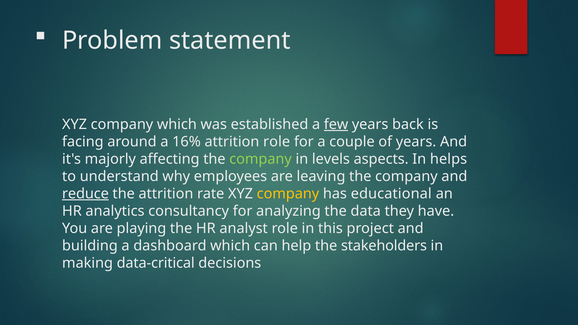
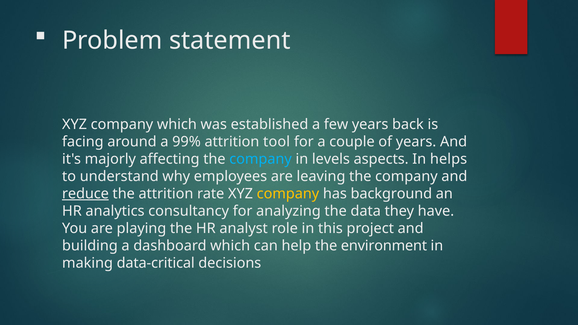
few underline: present -> none
16%: 16% -> 99%
attrition role: role -> tool
company at (261, 159) colour: light green -> light blue
educational: educational -> background
stakeholders: stakeholders -> environment
